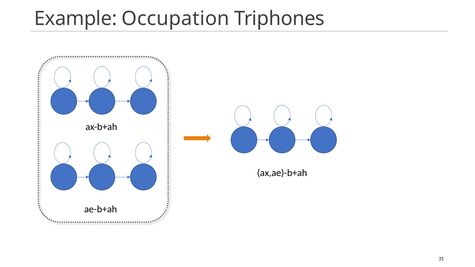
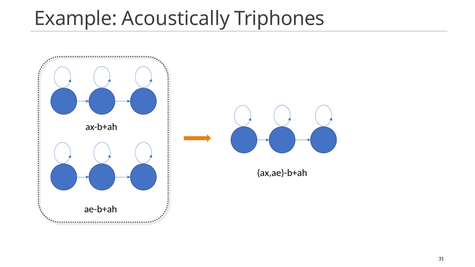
Occupation: Occupation -> Acoustically
